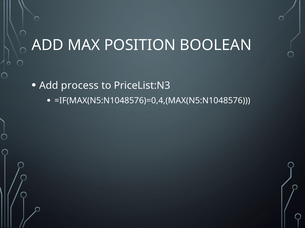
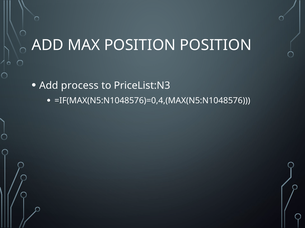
POSITION BOOLEAN: BOOLEAN -> POSITION
